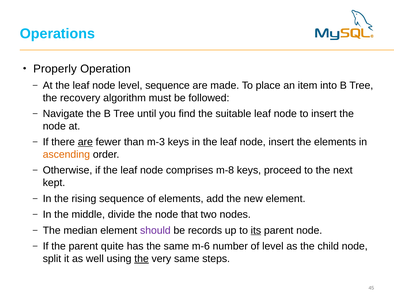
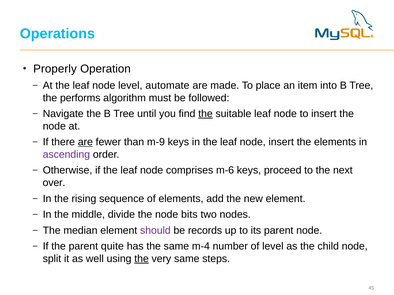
level sequence: sequence -> automate
recovery: recovery -> performs
the at (205, 114) underline: none -> present
m-3: m-3 -> m-9
ascending colour: orange -> purple
m-8: m-8 -> m-6
kept: kept -> over
that: that -> bits
its underline: present -> none
m-6: m-6 -> m-4
